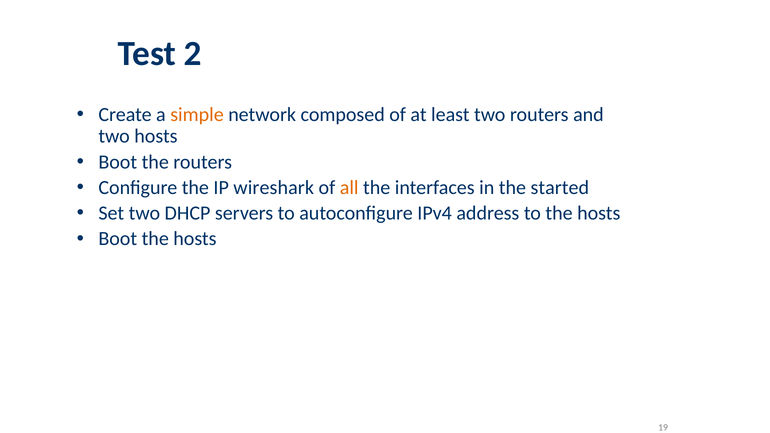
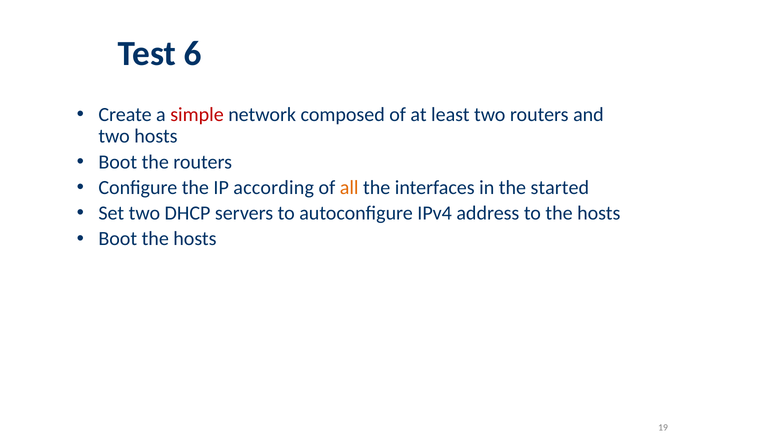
2: 2 -> 6
simple colour: orange -> red
wireshark: wireshark -> according
